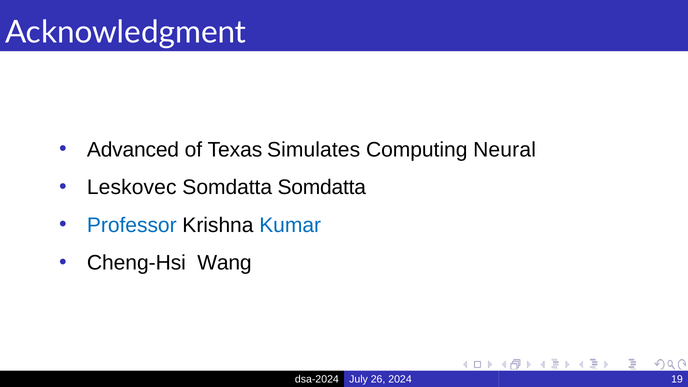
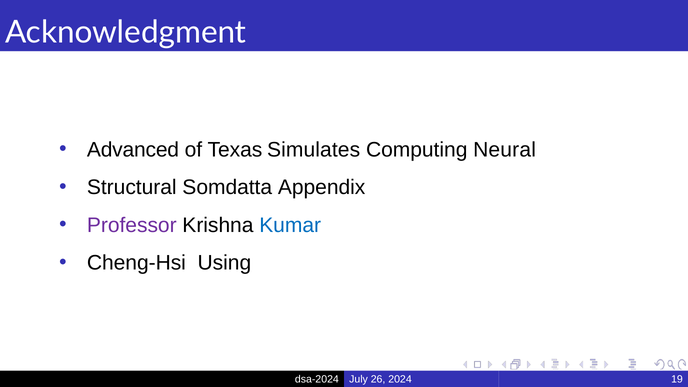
Leskovec: Leskovec -> Structural
Somdatta Somdatta: Somdatta -> Appendix
Professor colour: blue -> purple
Wang: Wang -> Using
